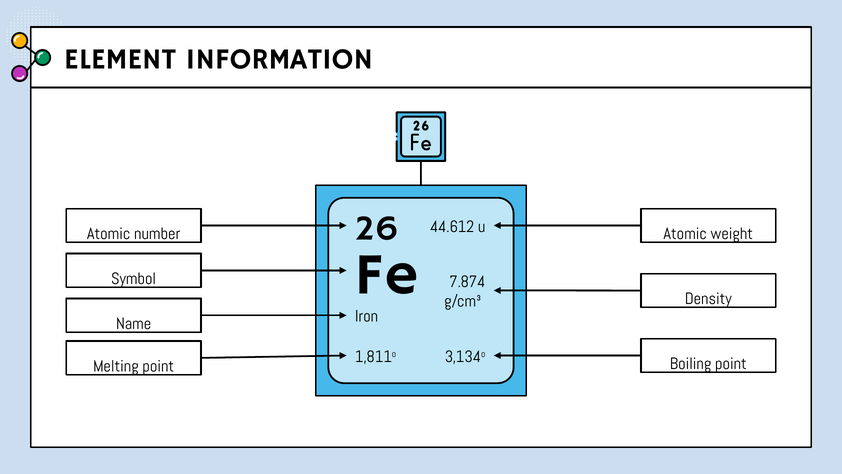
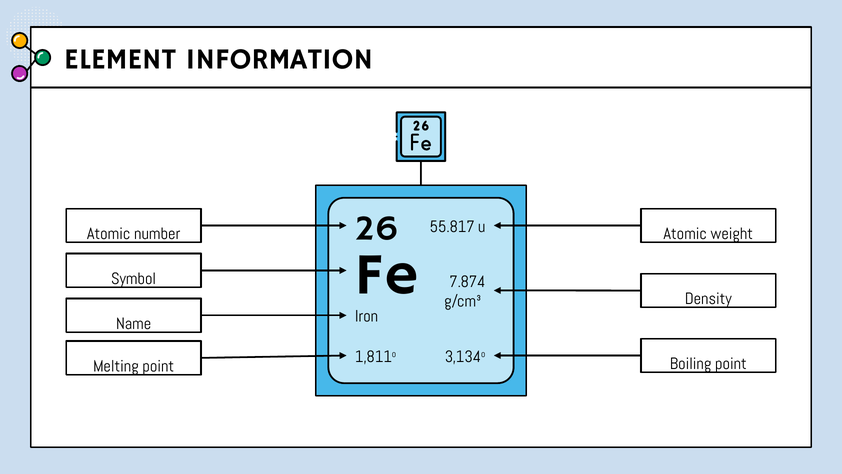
44.612: 44.612 -> 55.817
